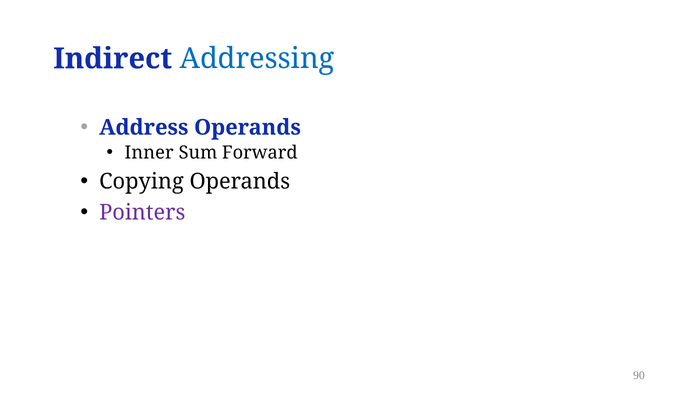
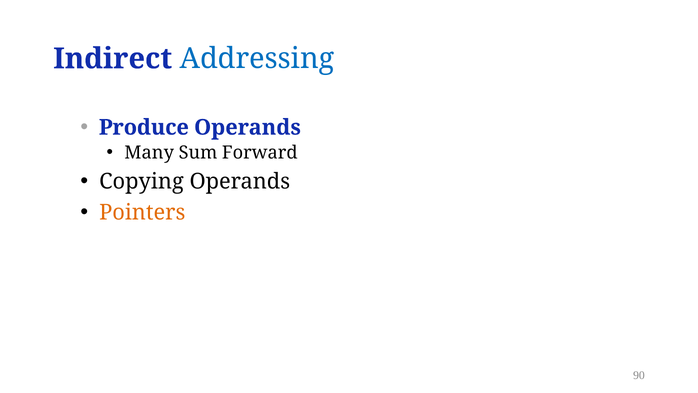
Address: Address -> Produce
Inner: Inner -> Many
Pointers colour: purple -> orange
